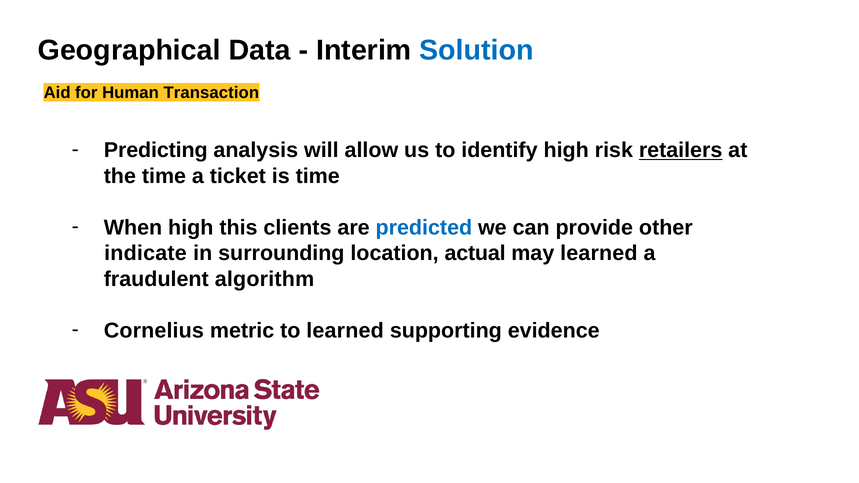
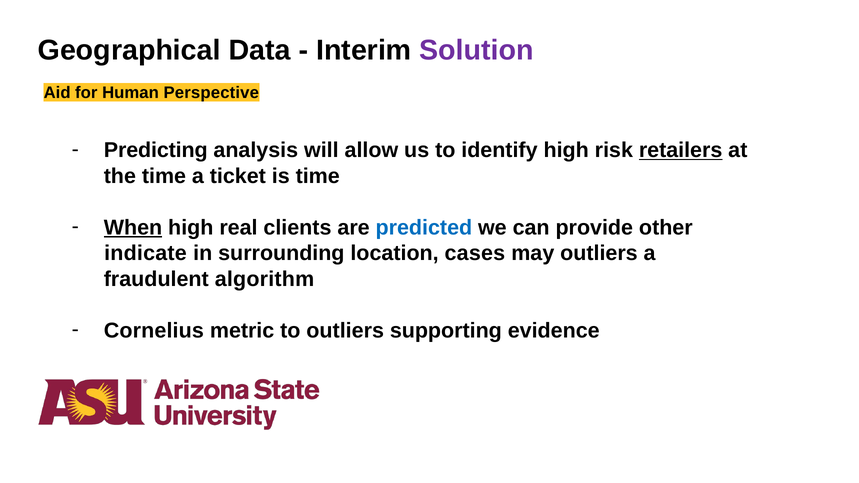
Solution colour: blue -> purple
Transaction: Transaction -> Perspective
When underline: none -> present
this: this -> real
actual: actual -> cases
may learned: learned -> outliers
to learned: learned -> outliers
